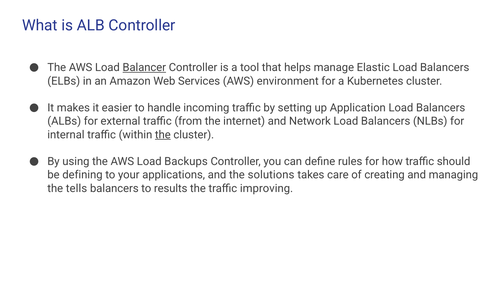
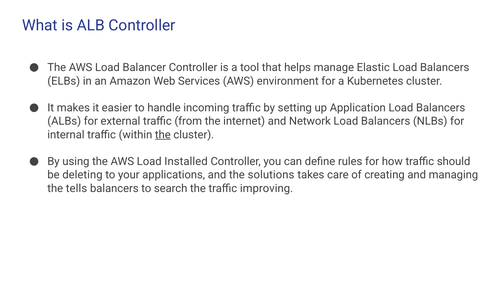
Balancer underline: present -> none
Backups: Backups -> Installed
defining: defining -> deleting
results: results -> search
